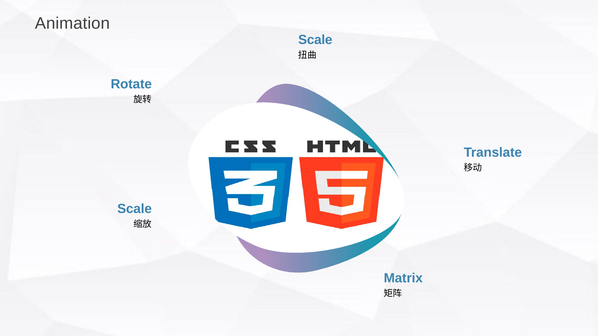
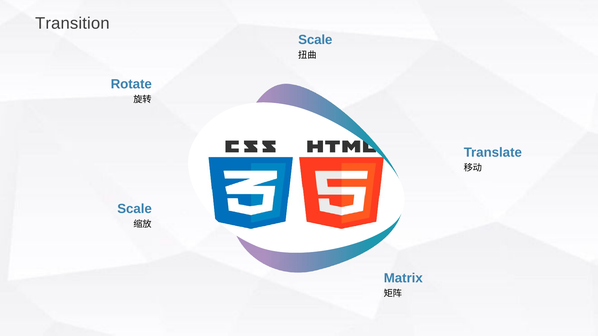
Animation: Animation -> Transition
